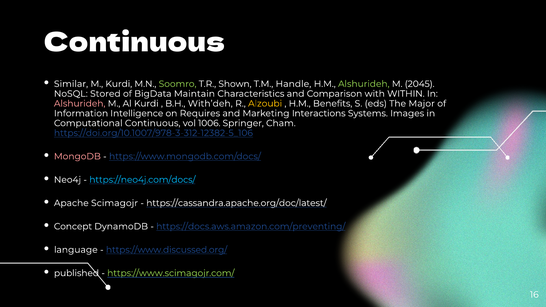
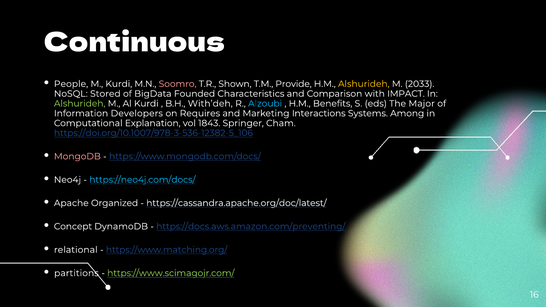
Similar: Similar -> People
Soomro colour: light green -> pink
Handle: Handle -> Provide
Alshurideh at (364, 84) colour: light green -> yellow
2045: 2045 -> 2033
Maintain: Maintain -> Founded
WITHIN: WITHIN -> IMPACT
Alshurideh at (80, 104) colour: pink -> light green
Alzoubi colour: yellow -> light blue
Intelligence: Intelligence -> Developers
Images: Images -> Among
Computational Continuous: Continuous -> Explanation
1006: 1006 -> 1843
https://doi.org/10.1007/978-3-312-12382-5_106: https://doi.org/10.1007/978-3-312-12382-5_106 -> https://doi.org/10.1007/978-3-536-12382-5_106
Scimagojr: Scimagojr -> Organized
language: language -> relational
https://www.discussed.org/: https://www.discussed.org/ -> https://www.matching.org/
published: published -> partitions
